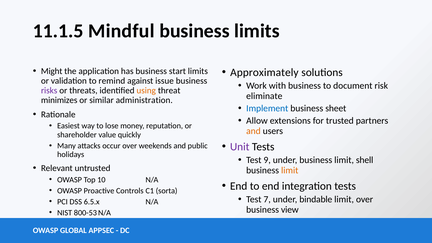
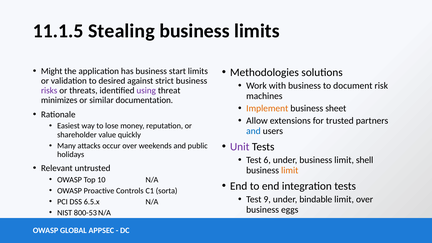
Mindful: Mindful -> Stealing
Approximately: Approximately -> Methodologies
remind: remind -> desired
issue: issue -> strict
using colour: orange -> purple
eliminate: eliminate -> machines
administration: administration -> documentation
Implement colour: blue -> orange
and at (253, 131) colour: orange -> blue
9: 9 -> 6
7: 7 -> 9
view: view -> eggs
